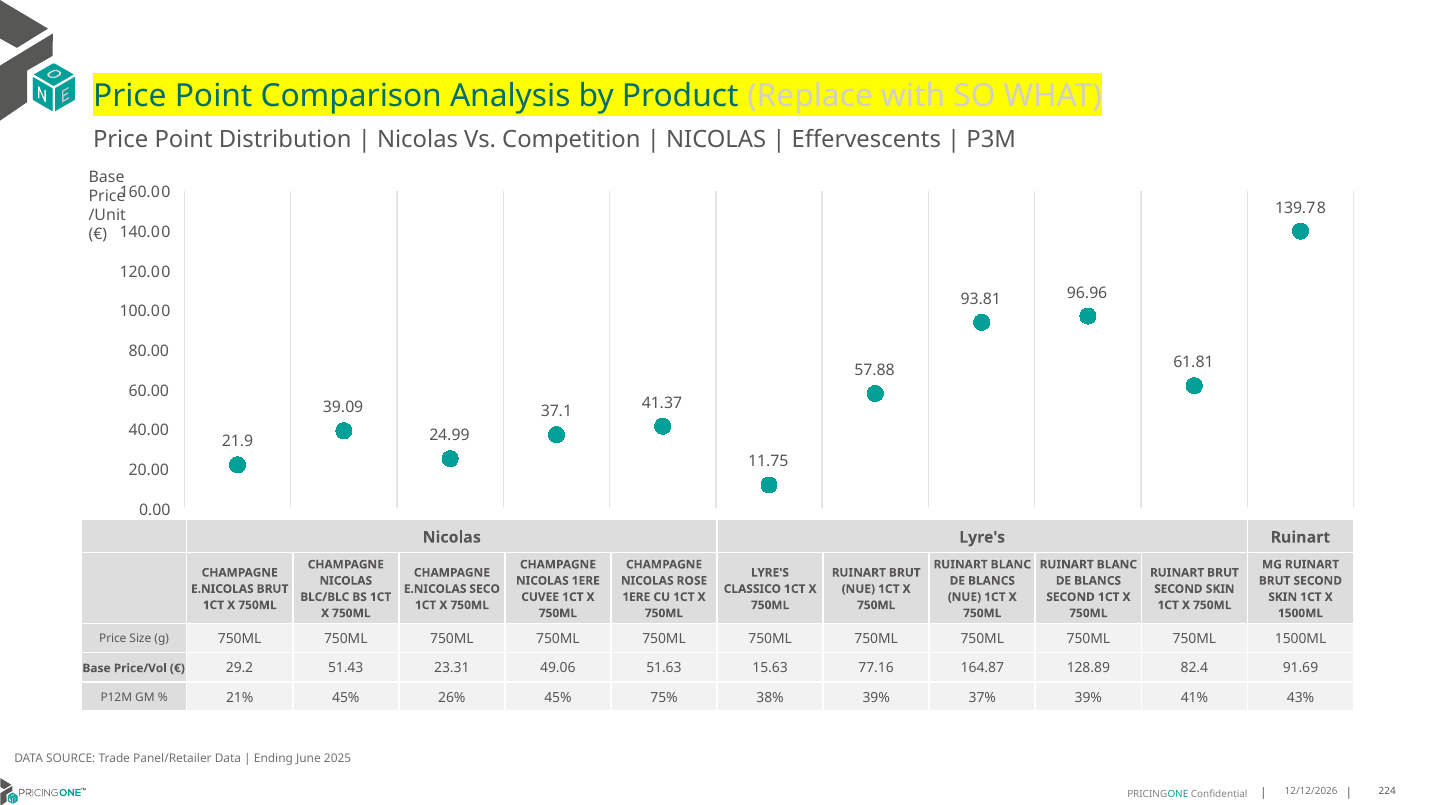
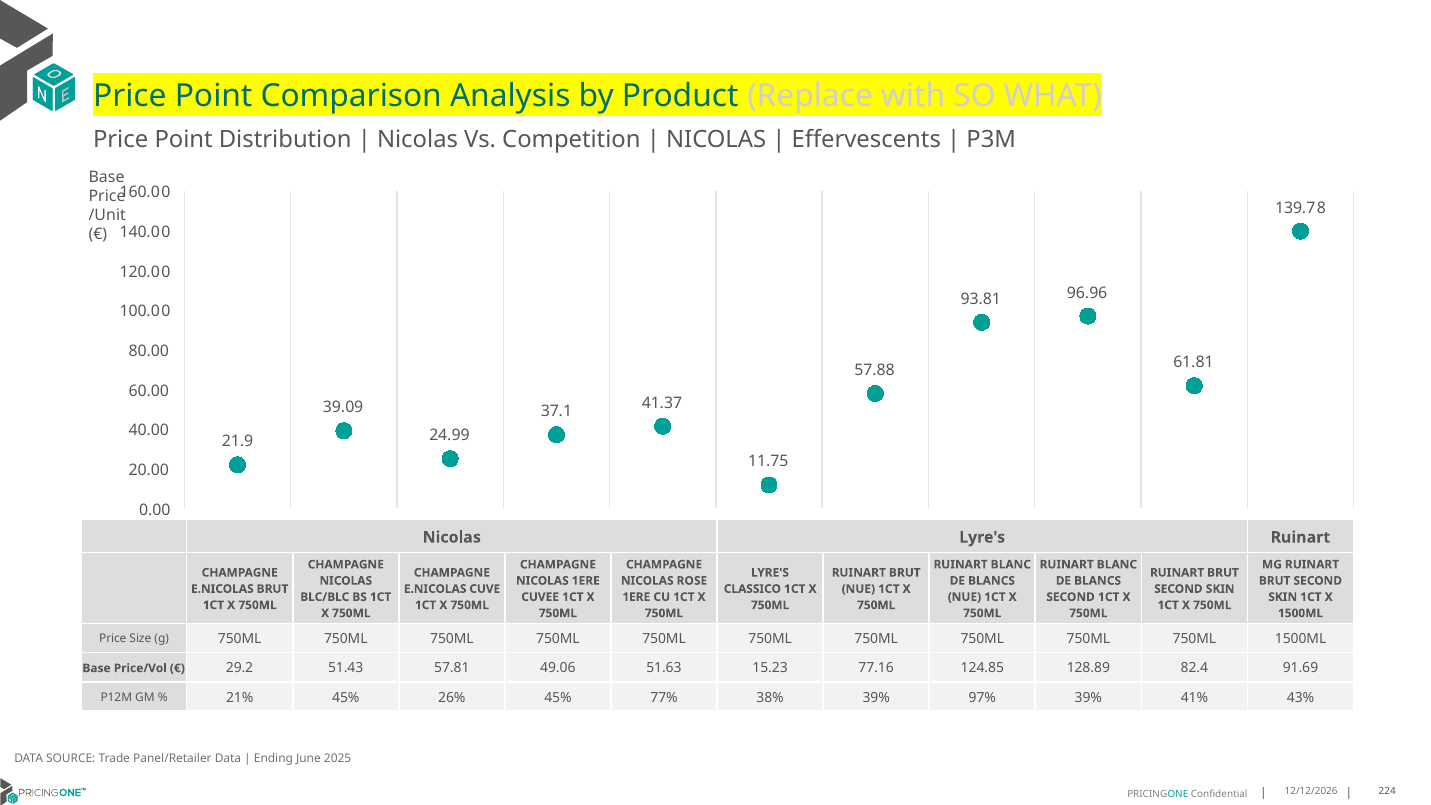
SECO: SECO -> CUVE
23.31: 23.31 -> 57.81
15.63: 15.63 -> 15.23
164.87: 164.87 -> 124.85
75%: 75% -> 77%
37%: 37% -> 97%
